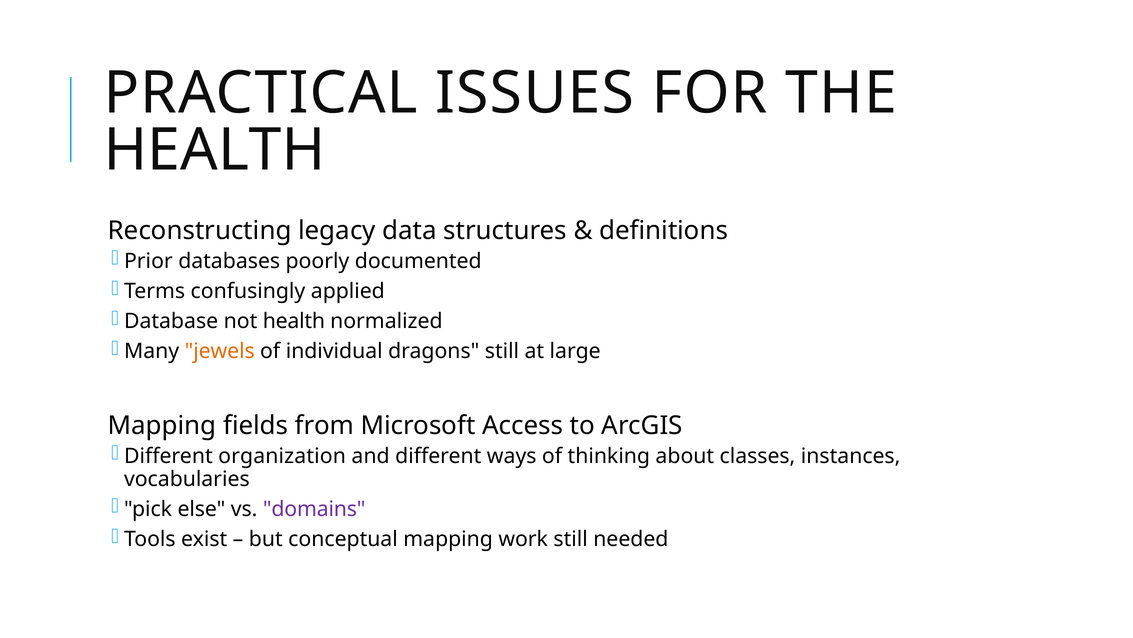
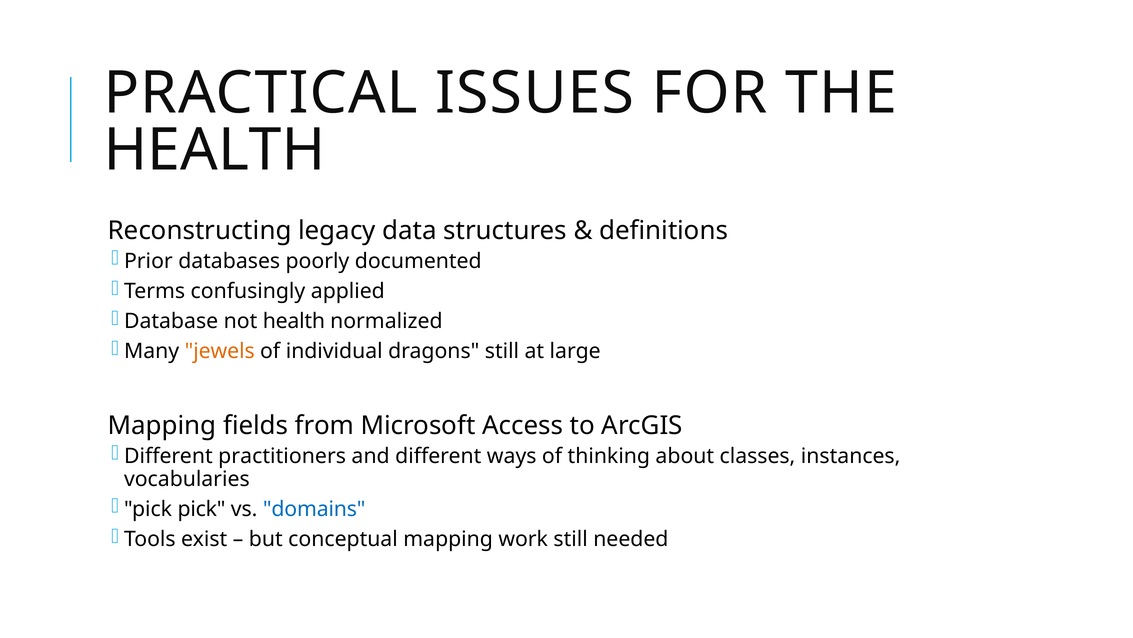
organization: organization -> practitioners
pick else: else -> pick
domains colour: purple -> blue
